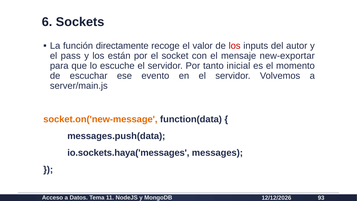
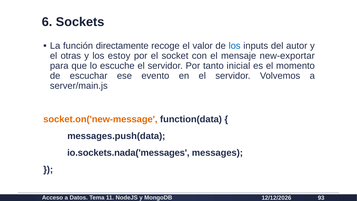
los at (235, 46) colour: red -> blue
pass: pass -> otras
están: están -> estoy
io.sockets.haya('messages: io.sockets.haya('messages -> io.sockets.nada('messages
